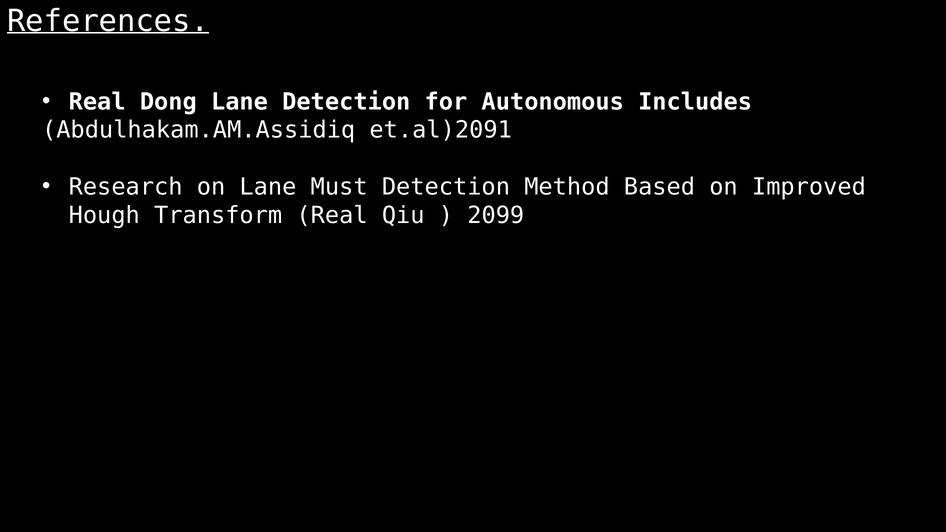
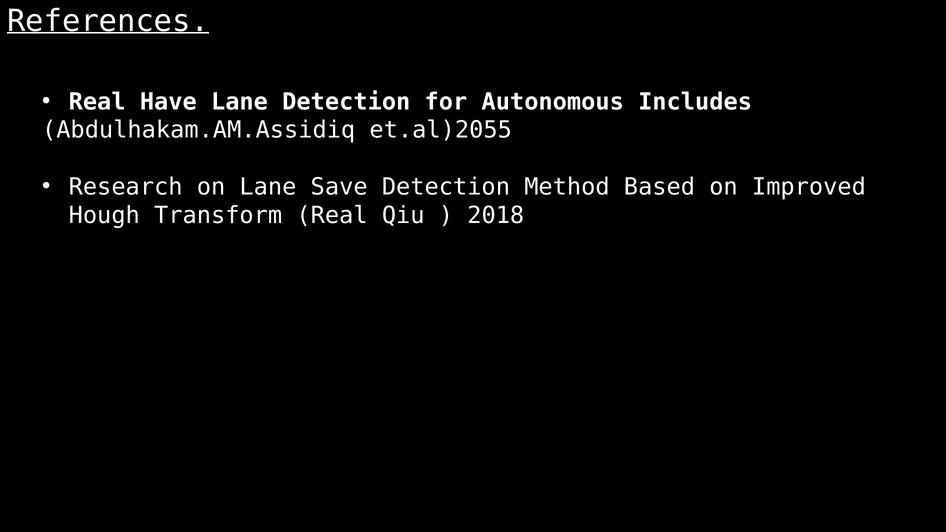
Dong: Dong -> Have
et.al)2091: et.al)2091 -> et.al)2055
Must: Must -> Save
2099: 2099 -> 2018
